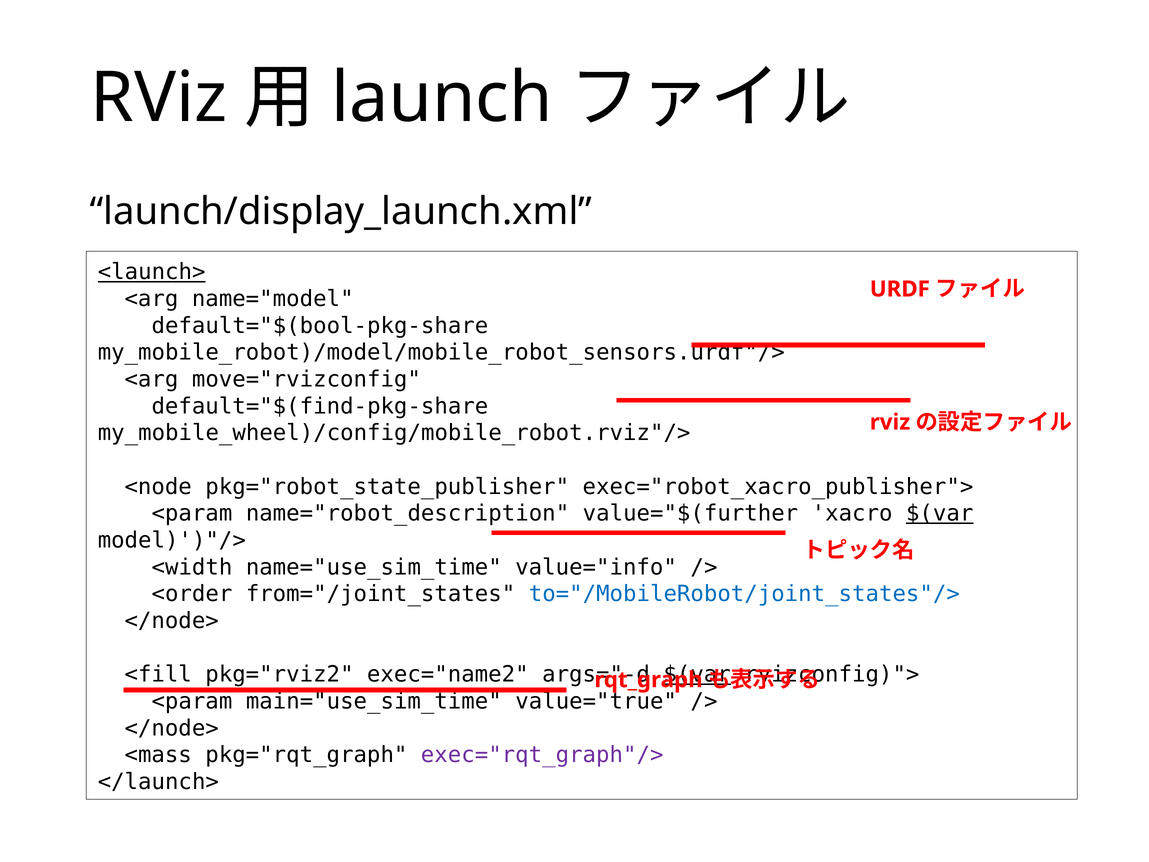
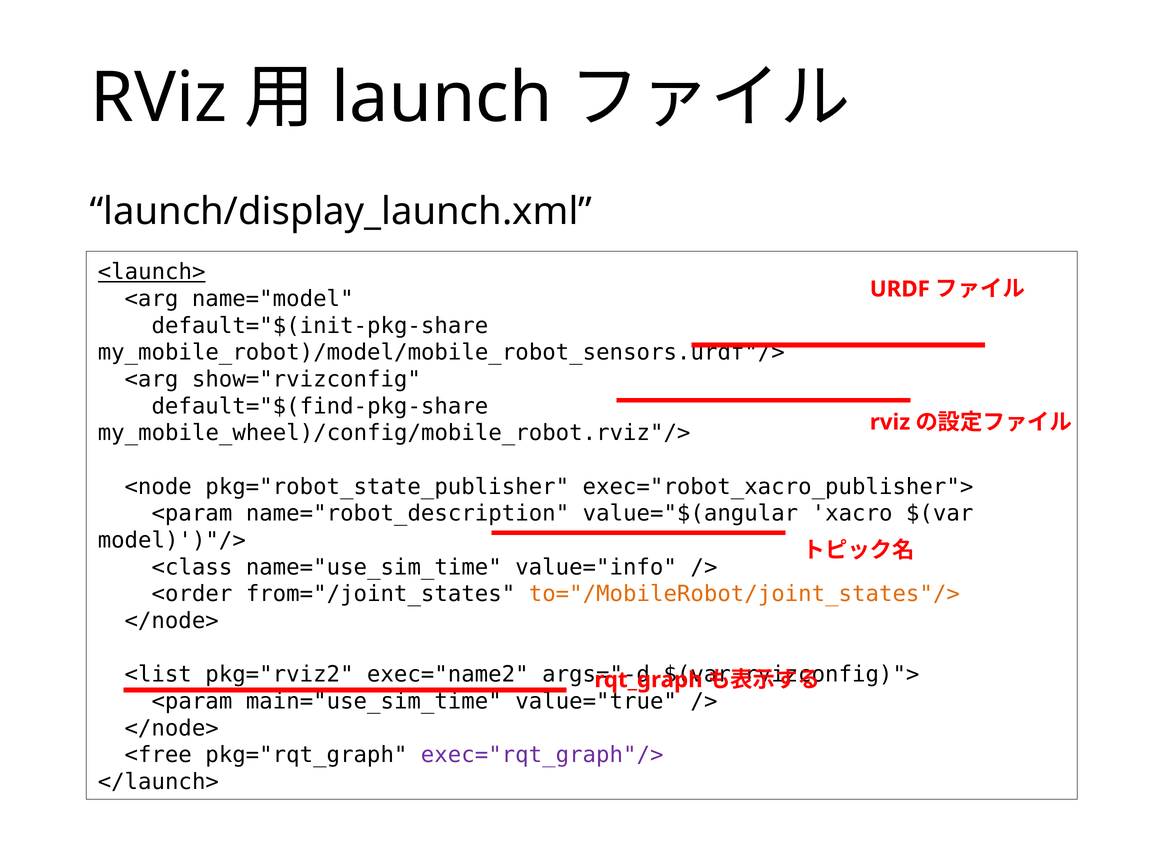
default="$(bool-pkg-share: default="$(bool-pkg-share -> default="$(init-pkg-share
move="rvizconfig: move="rvizconfig -> show="rvizconfig
value="$(further: value="$(further -> value="$(angular
$(var at (940, 513) underline: present -> none
<width: <width -> <class
to="/MobileRobot/joint_states"/> colour: blue -> orange
<fill: <fill -> <list
$(var at (697, 674) underline: present -> none
<mass: <mass -> <free
